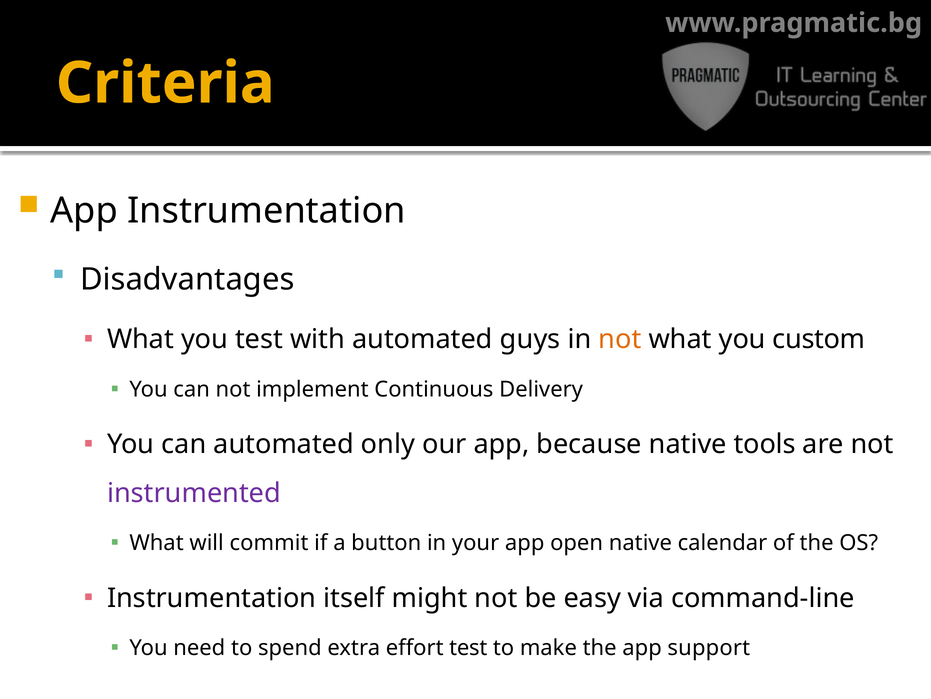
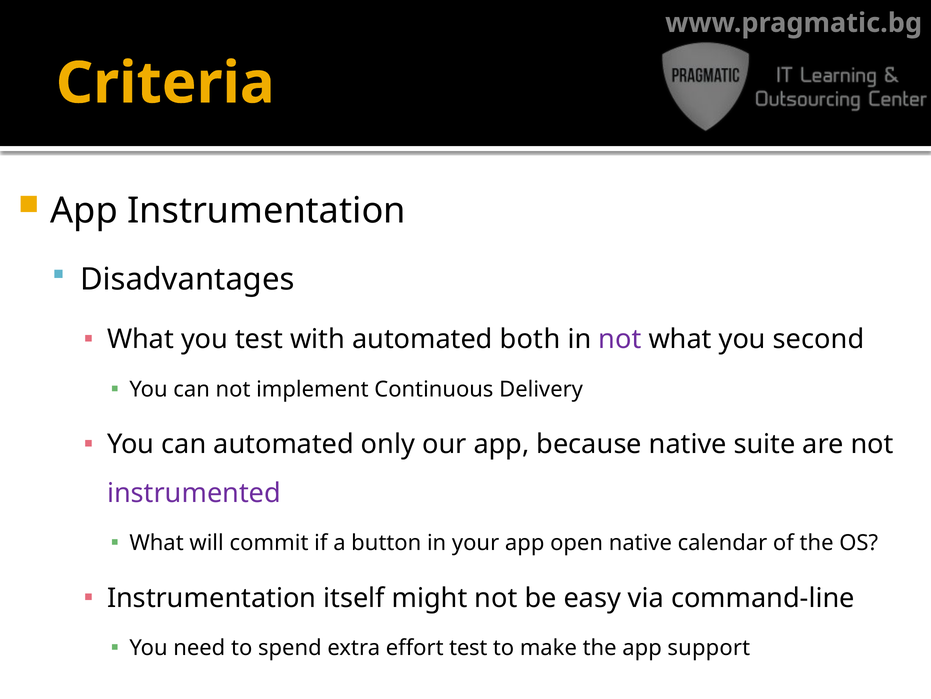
guys: guys -> both
not at (620, 339) colour: orange -> purple
custom: custom -> second
tools: tools -> suite
